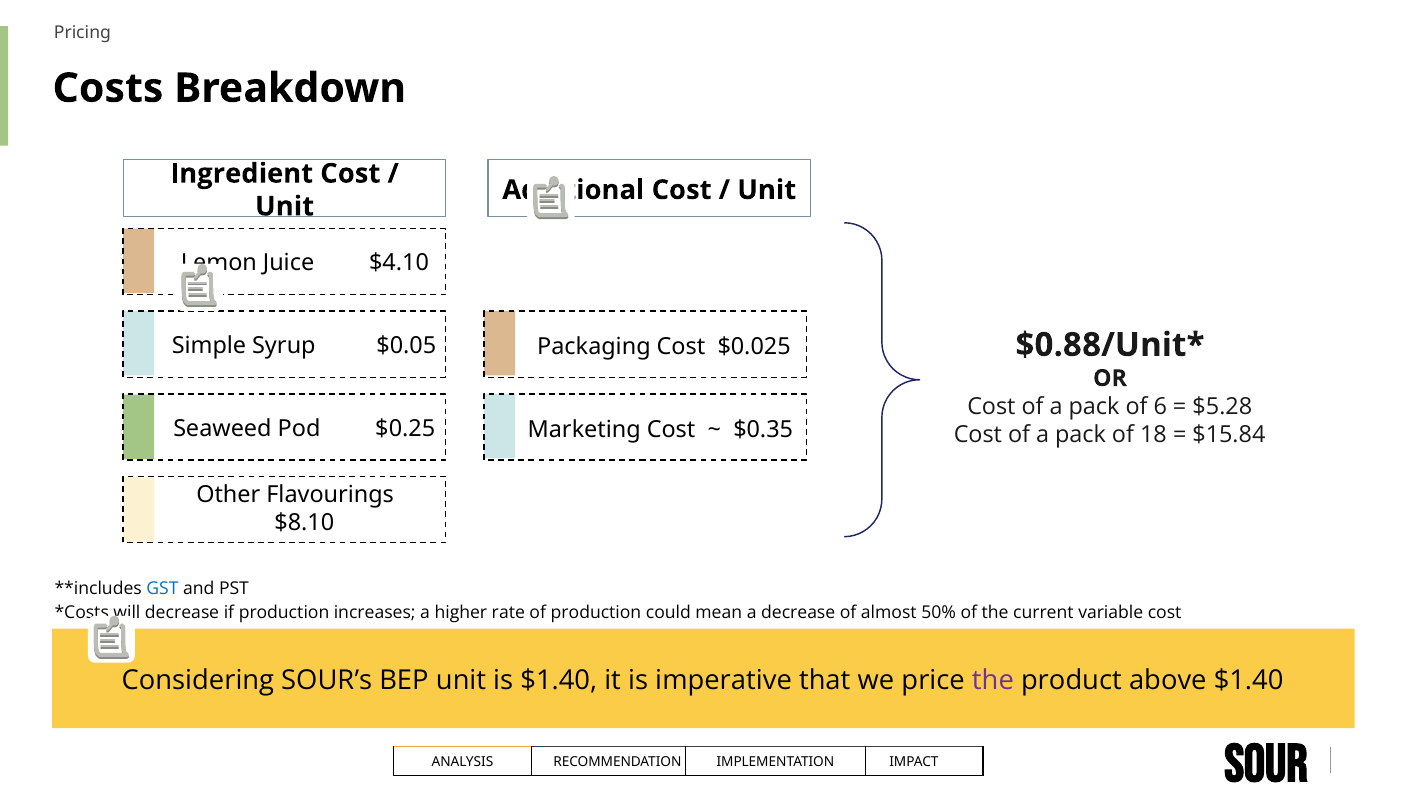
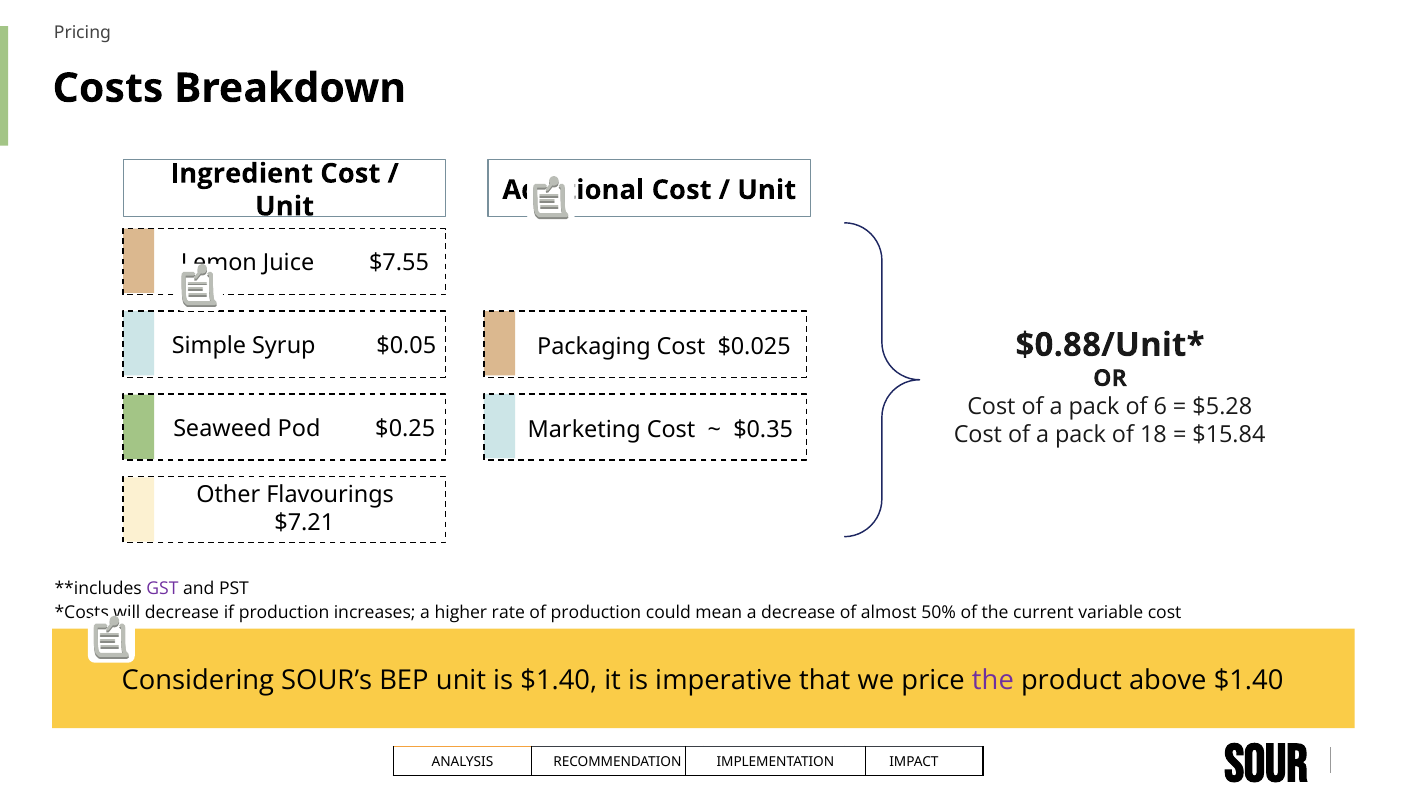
$4.10: $4.10 -> $7.55
$8.10: $8.10 -> $7.21
GST colour: blue -> purple
